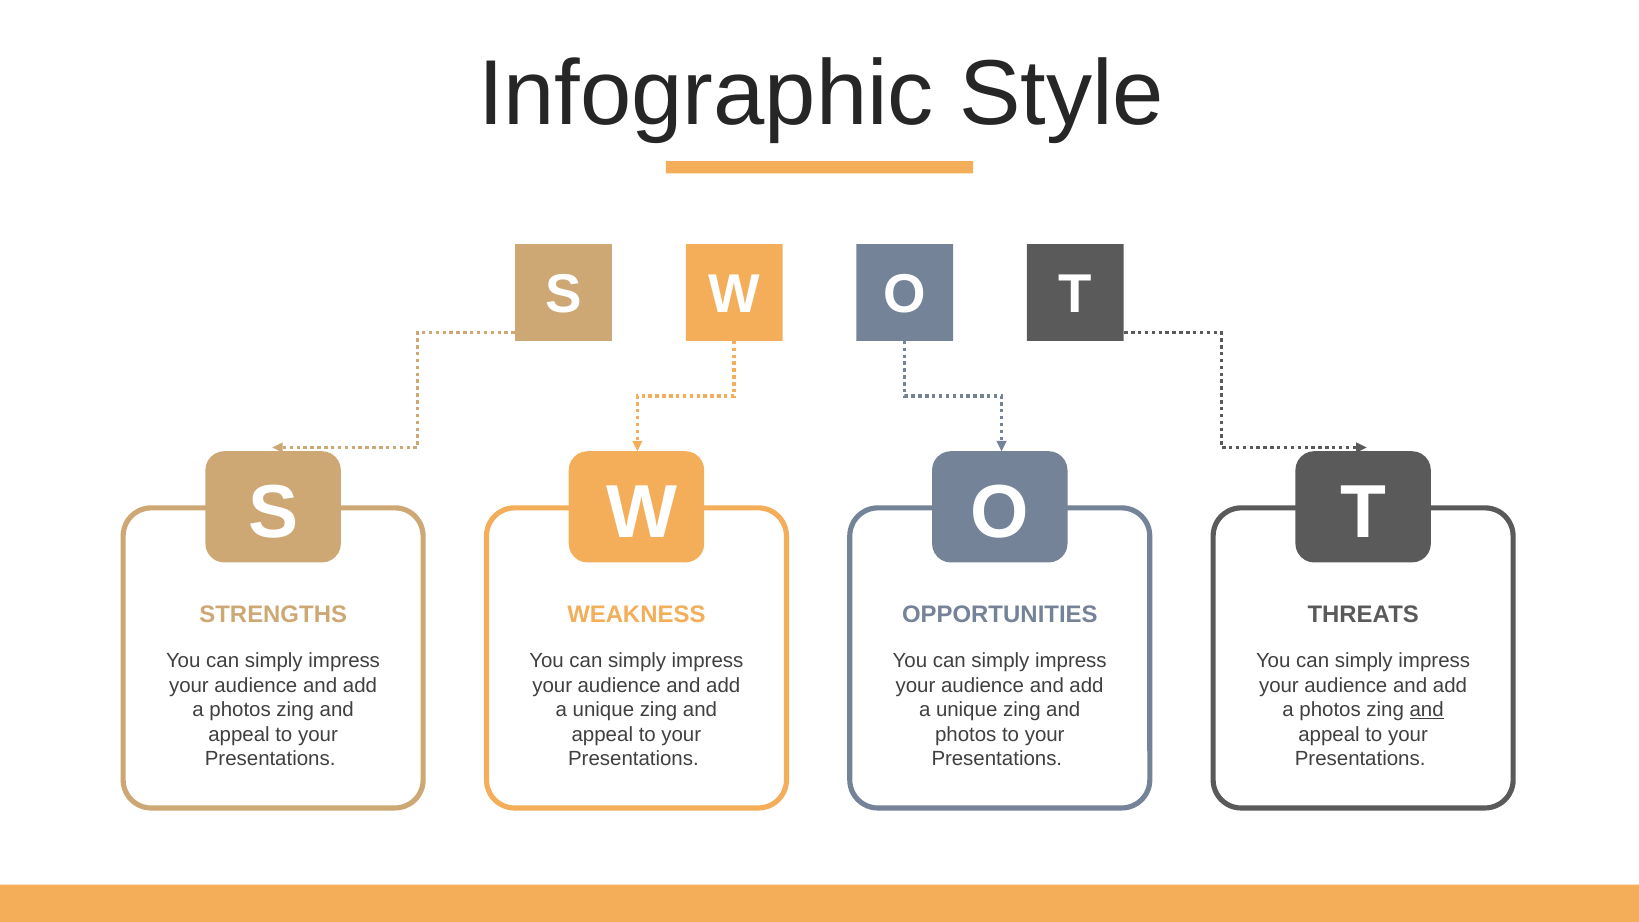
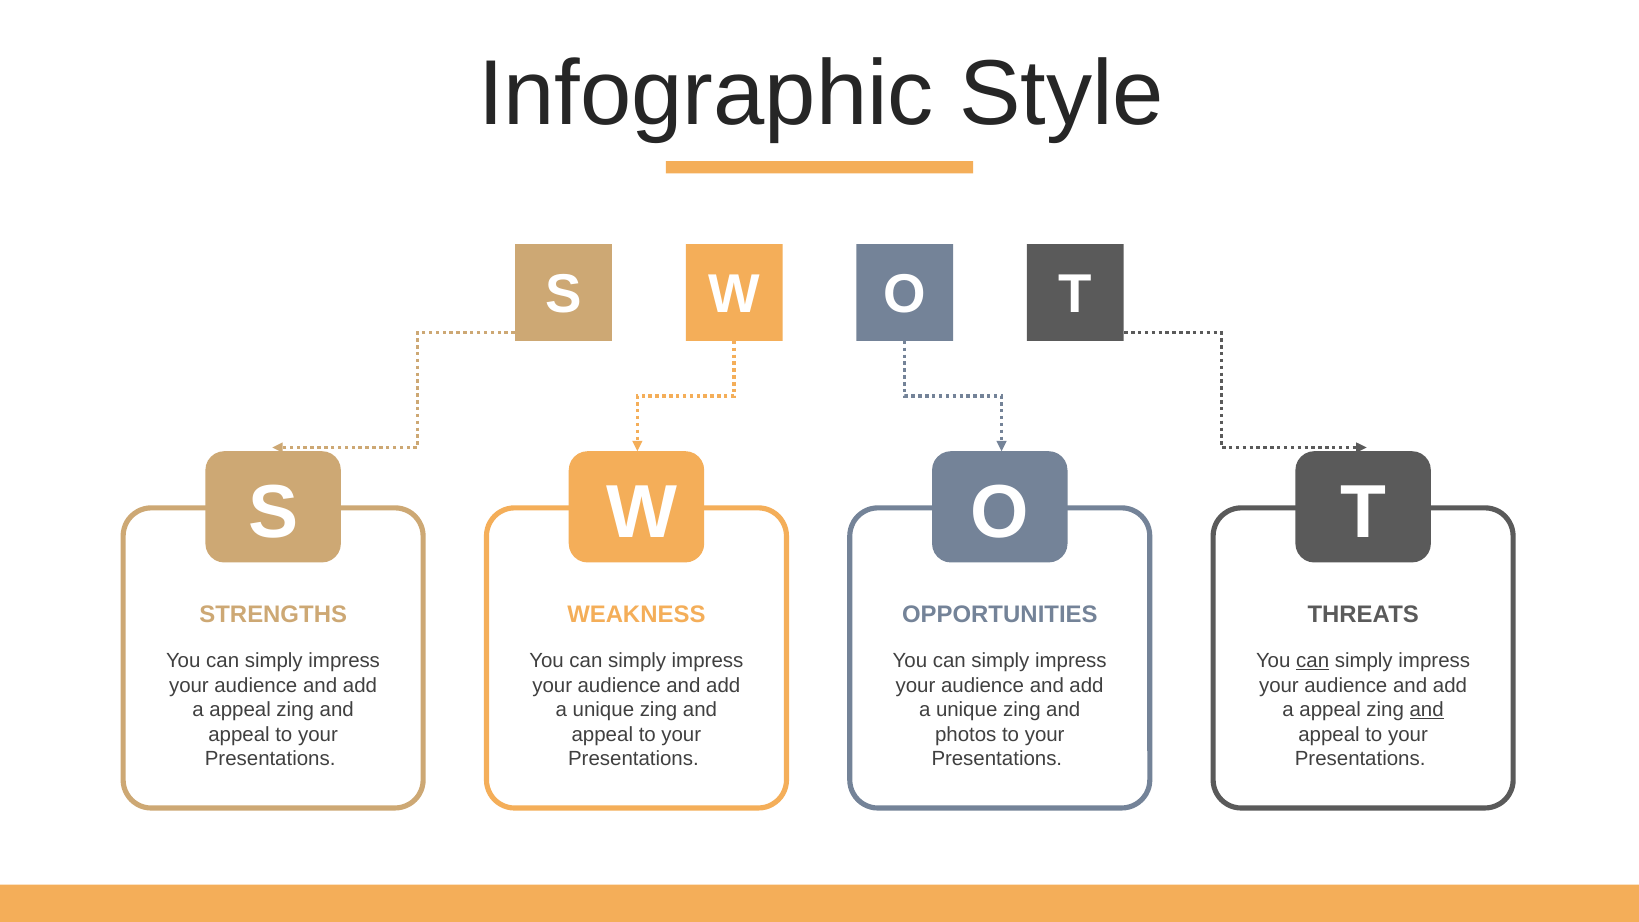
can at (1313, 661) underline: none -> present
photos at (240, 710): photos -> appeal
photos at (1330, 710): photos -> appeal
